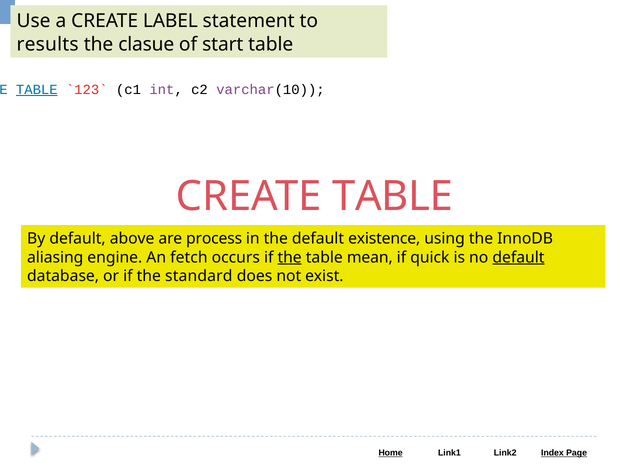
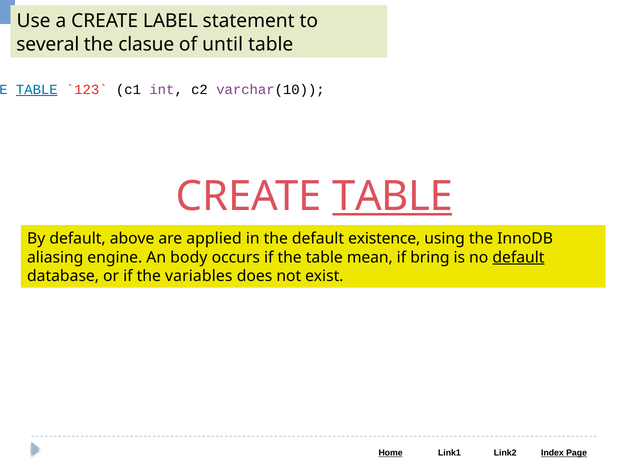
results: results -> several
start: start -> until
TABLE at (393, 196) underline: none -> present
process: process -> applied
fetch: fetch -> body
the at (290, 257) underline: present -> none
quick: quick -> bring
standard: standard -> variables
